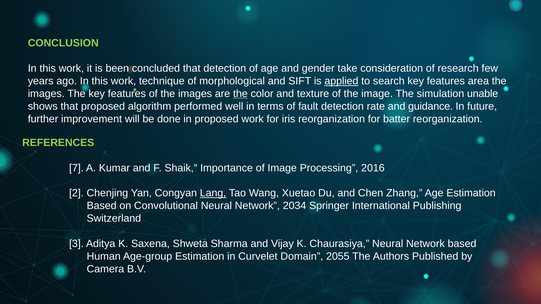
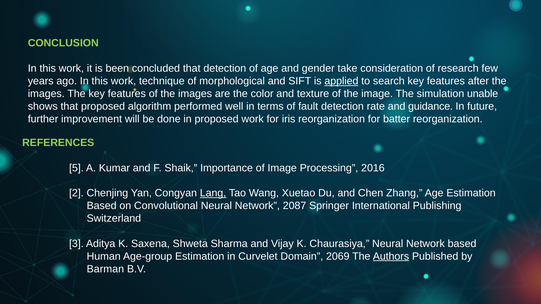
area: area -> after
the at (240, 94) underline: present -> none
7: 7 -> 5
2034: 2034 -> 2087
2055: 2055 -> 2069
Authors underline: none -> present
Camera: Camera -> Barman
